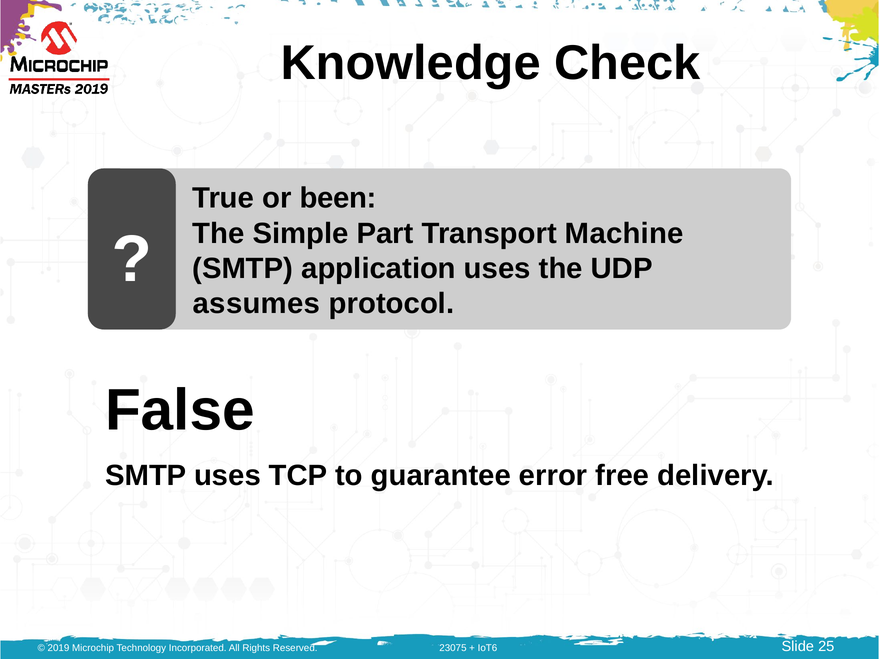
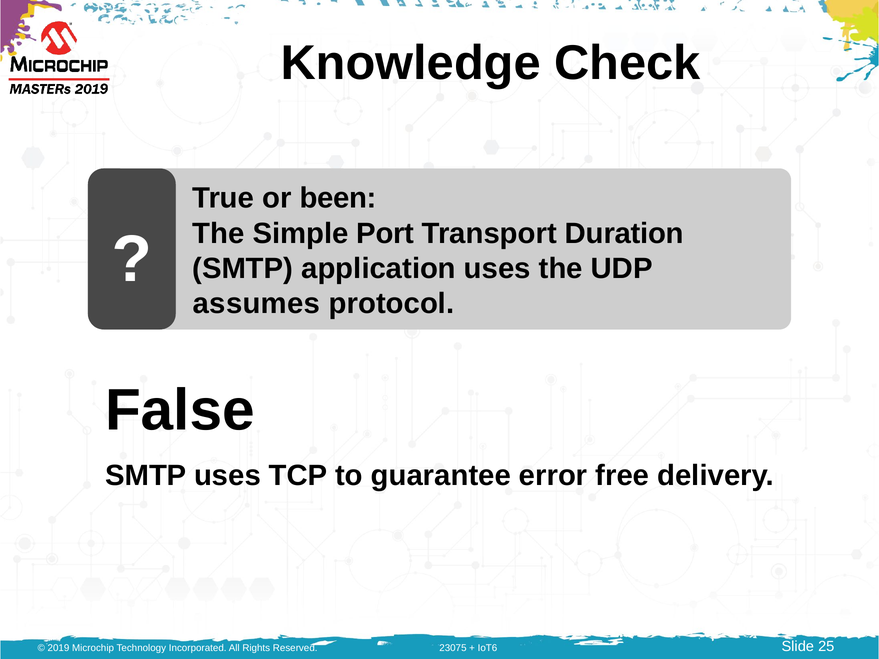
Part: Part -> Port
Machine: Machine -> Duration
